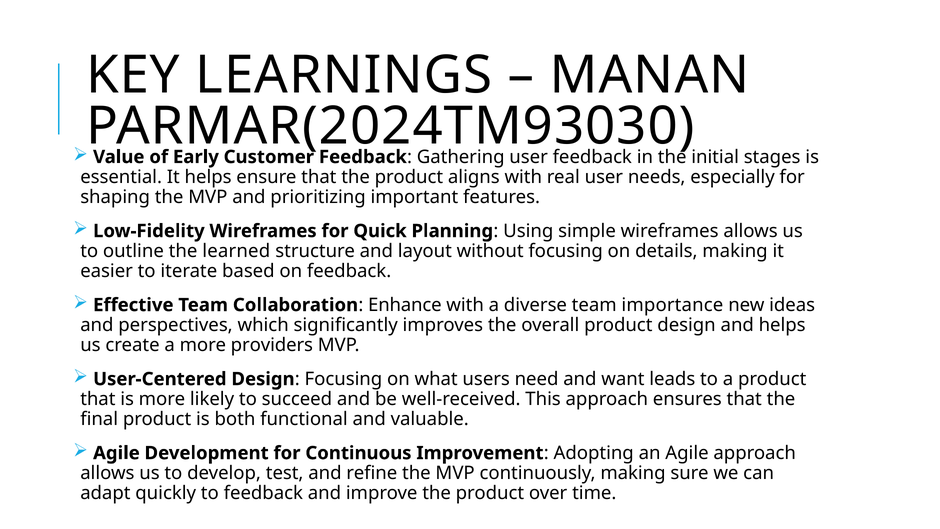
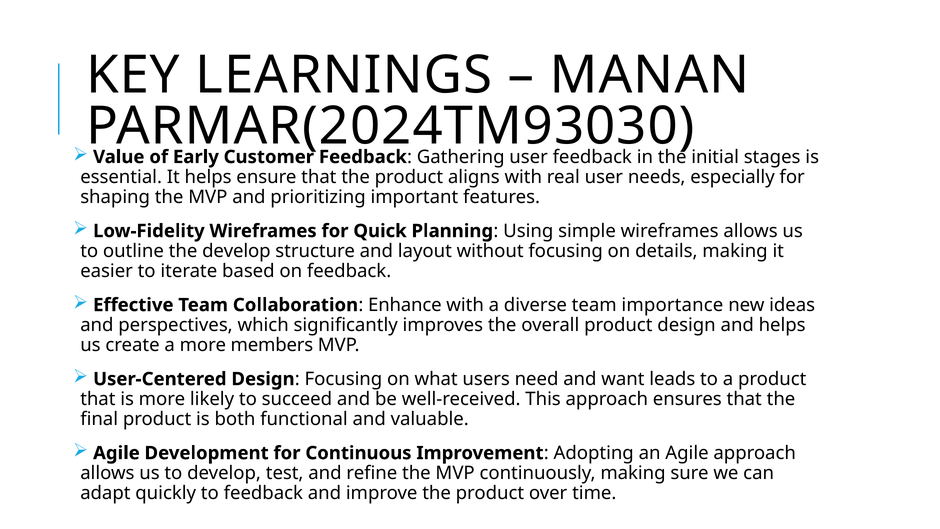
the learned: learned -> develop
providers: providers -> members
